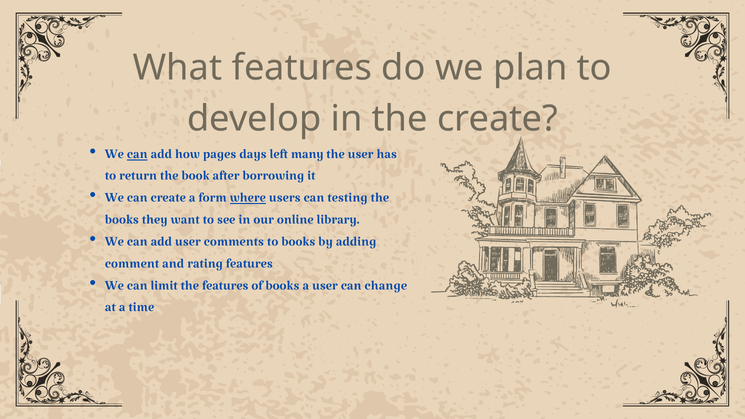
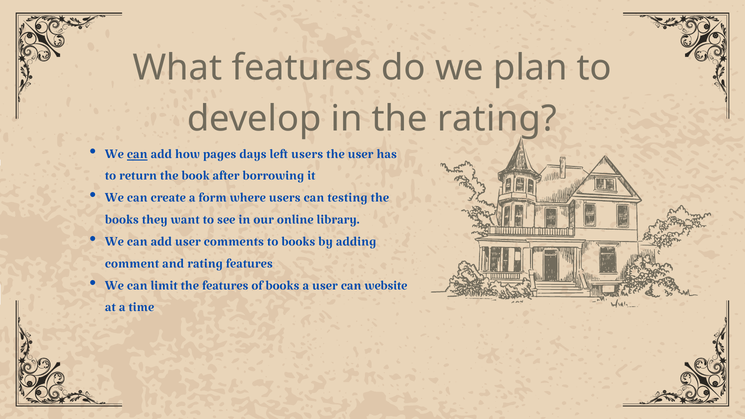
the create: create -> rating
left many: many -> users
where underline: present -> none
change: change -> website
